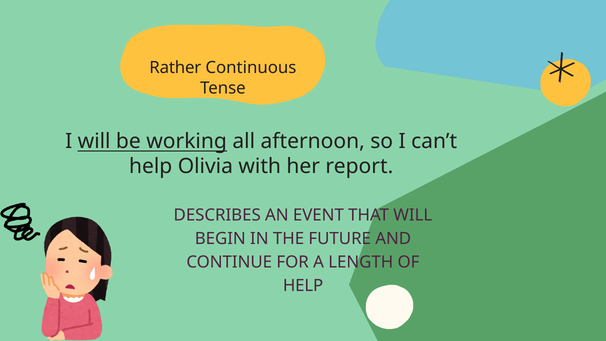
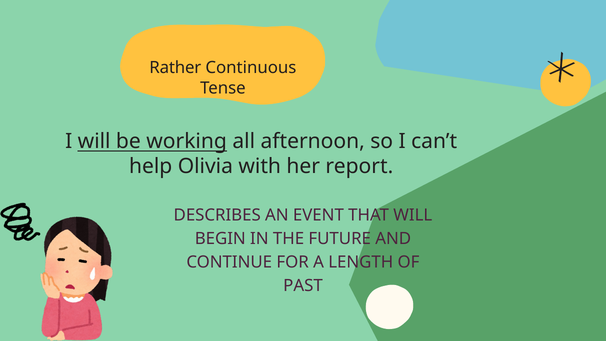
HELP at (303, 286): HELP -> PAST
